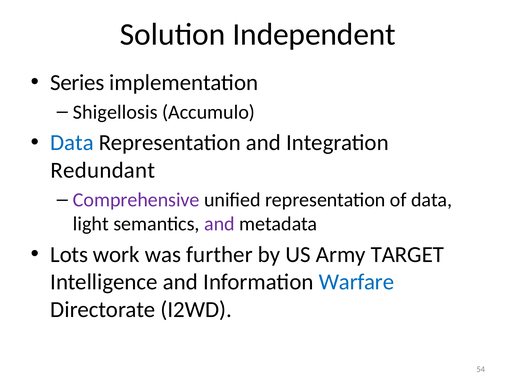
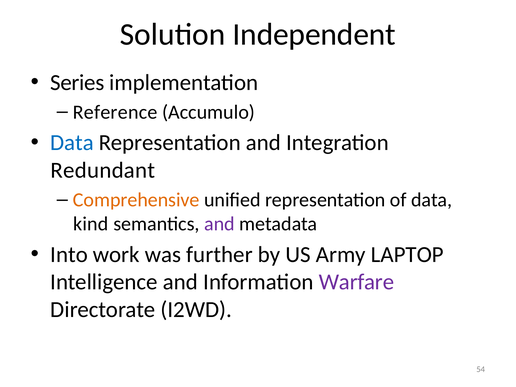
Shigellosis: Shigellosis -> Reference
Comprehensive colour: purple -> orange
light: light -> kind
Lots: Lots -> Into
TARGET: TARGET -> LAPTOP
Warfare colour: blue -> purple
